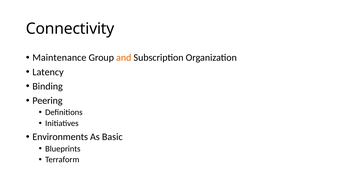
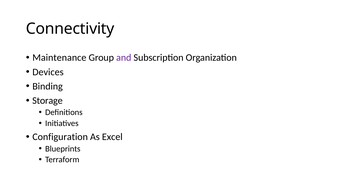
and colour: orange -> purple
Latency: Latency -> Devices
Peering: Peering -> Storage
Environments: Environments -> Configuration
Basic: Basic -> Excel
